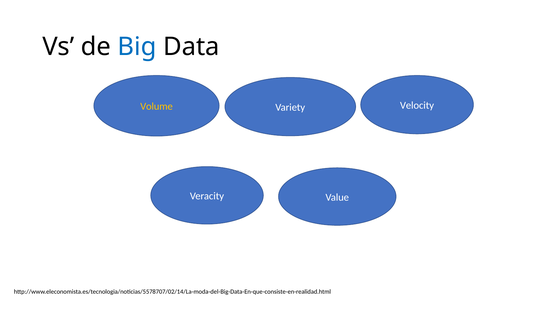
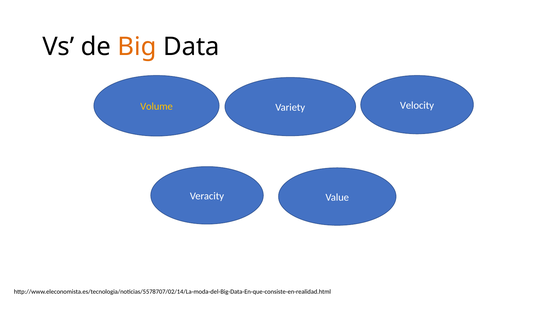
Big colour: blue -> orange
